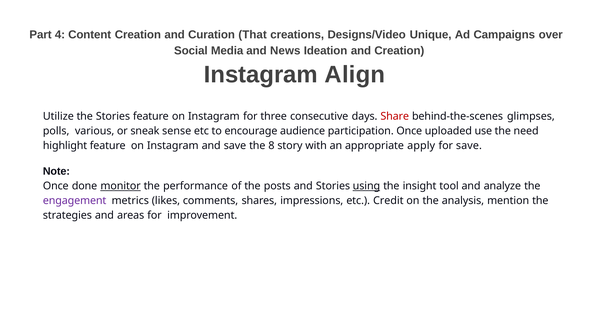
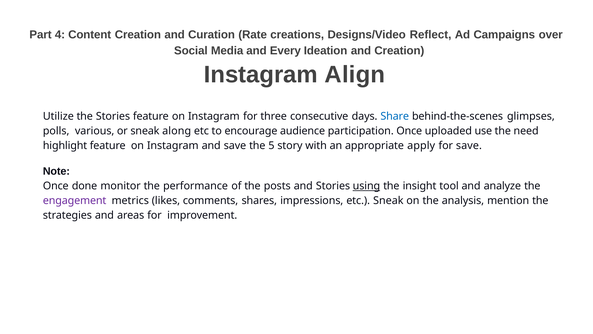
That: That -> Rate
Unique: Unique -> Reflect
News: News -> Every
Share colour: red -> blue
sense: sense -> along
8: 8 -> 5
monitor underline: present -> none
etc Credit: Credit -> Sneak
